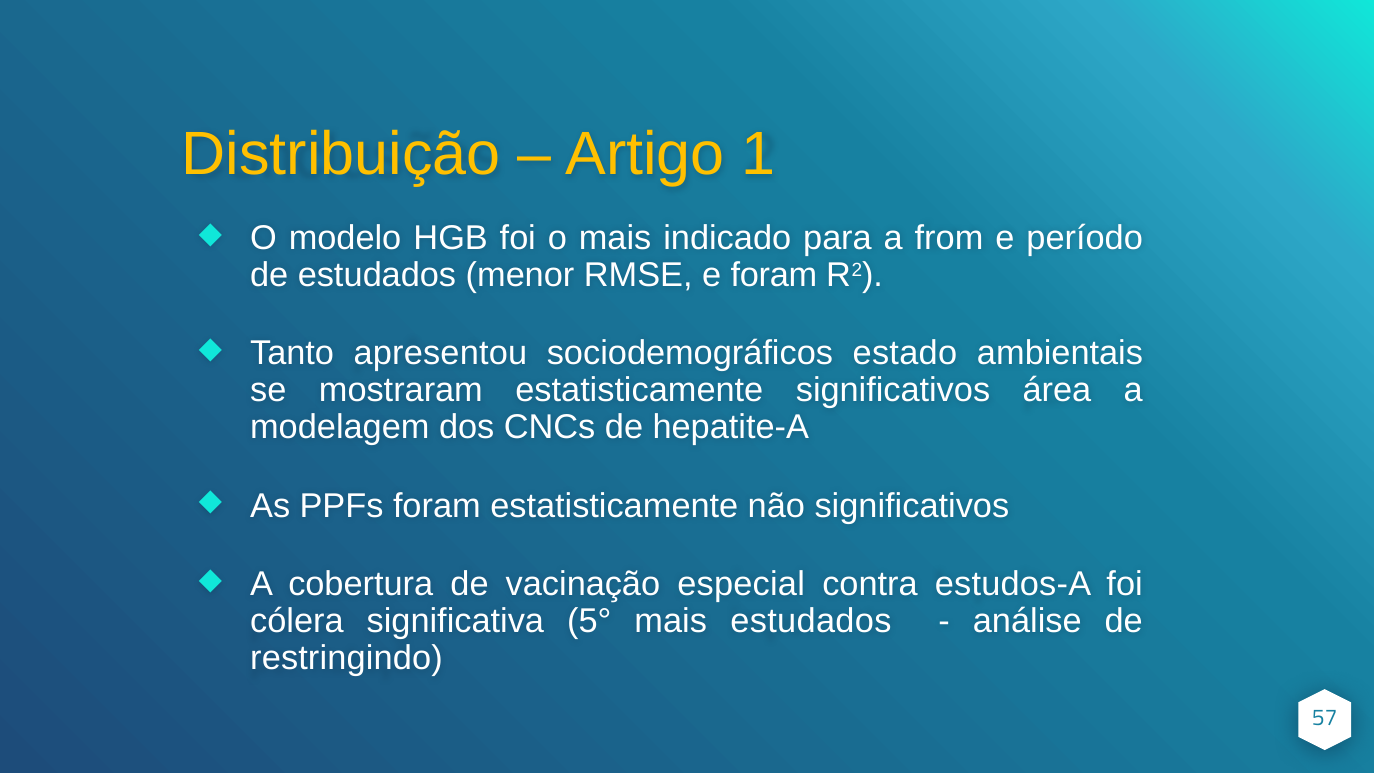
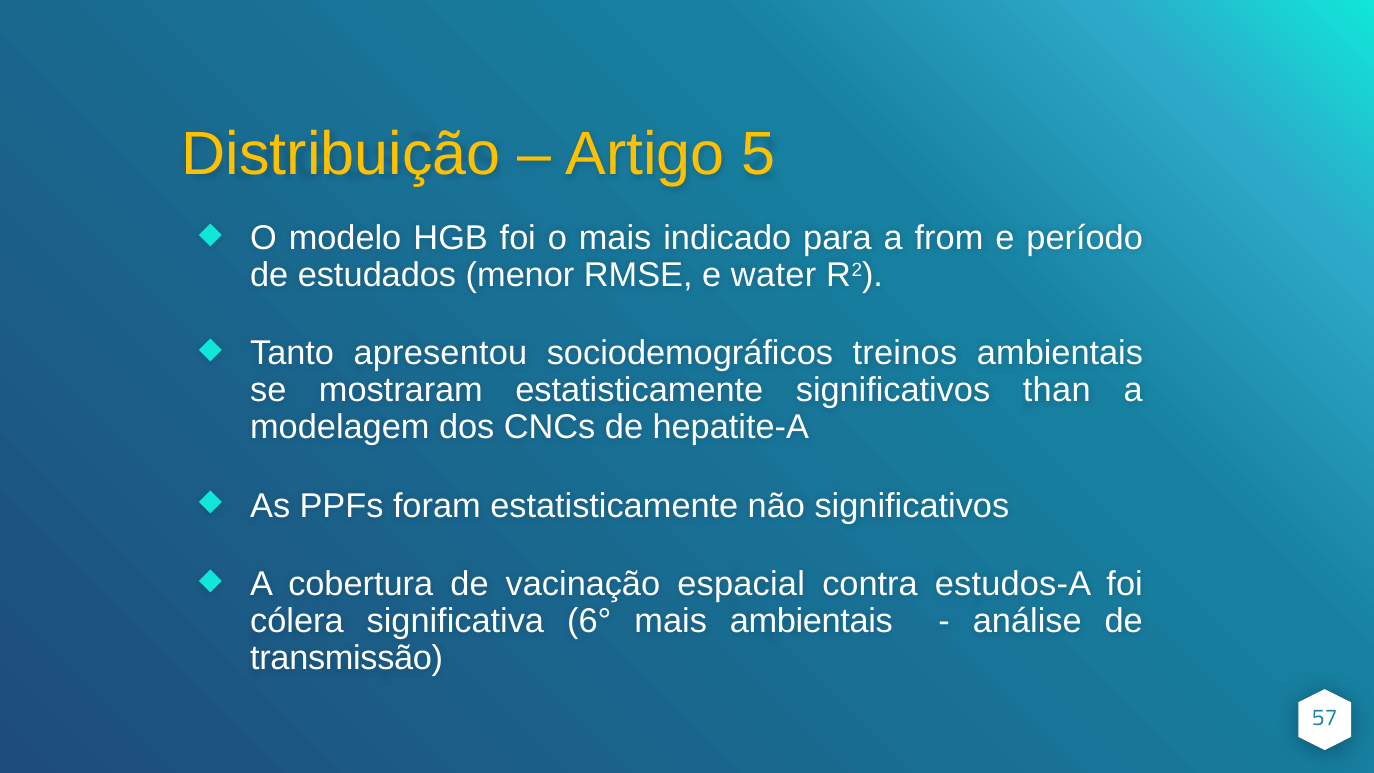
1: 1 -> 5
e foram: foram -> water
estado: estado -> treinos
área: área -> than
especial: especial -> espacial
5°: 5° -> 6°
mais estudados: estudados -> ambientais
restringindo: restringindo -> transmissão
